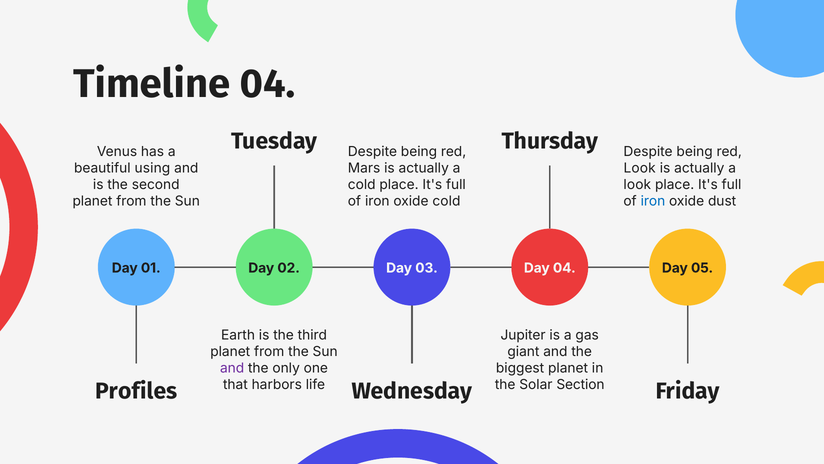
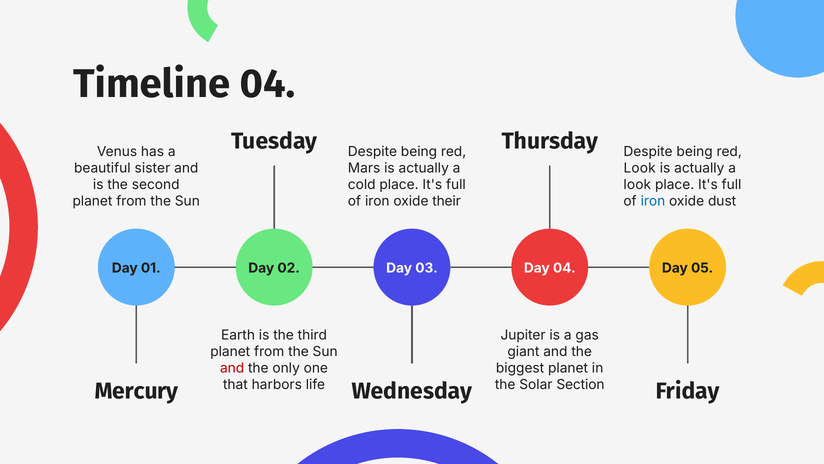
using: using -> sister
oxide cold: cold -> their
and at (232, 368) colour: purple -> red
Profiles: Profiles -> Mercury
